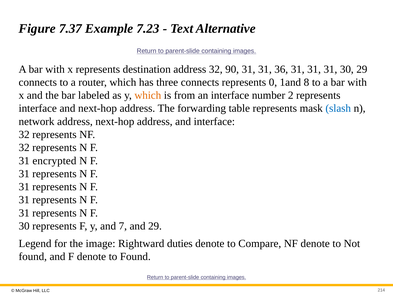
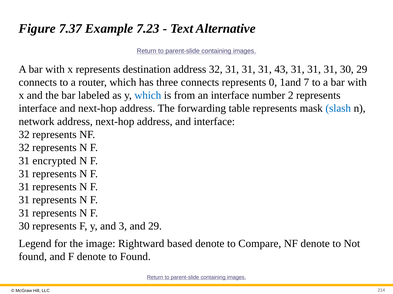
32 90: 90 -> 31
36: 36 -> 43
8: 8 -> 7
which at (148, 96) colour: orange -> blue
7: 7 -> 3
duties: duties -> based
